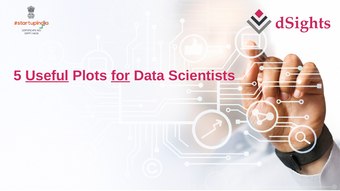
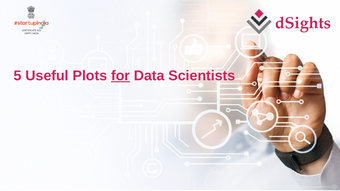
Useful underline: present -> none
